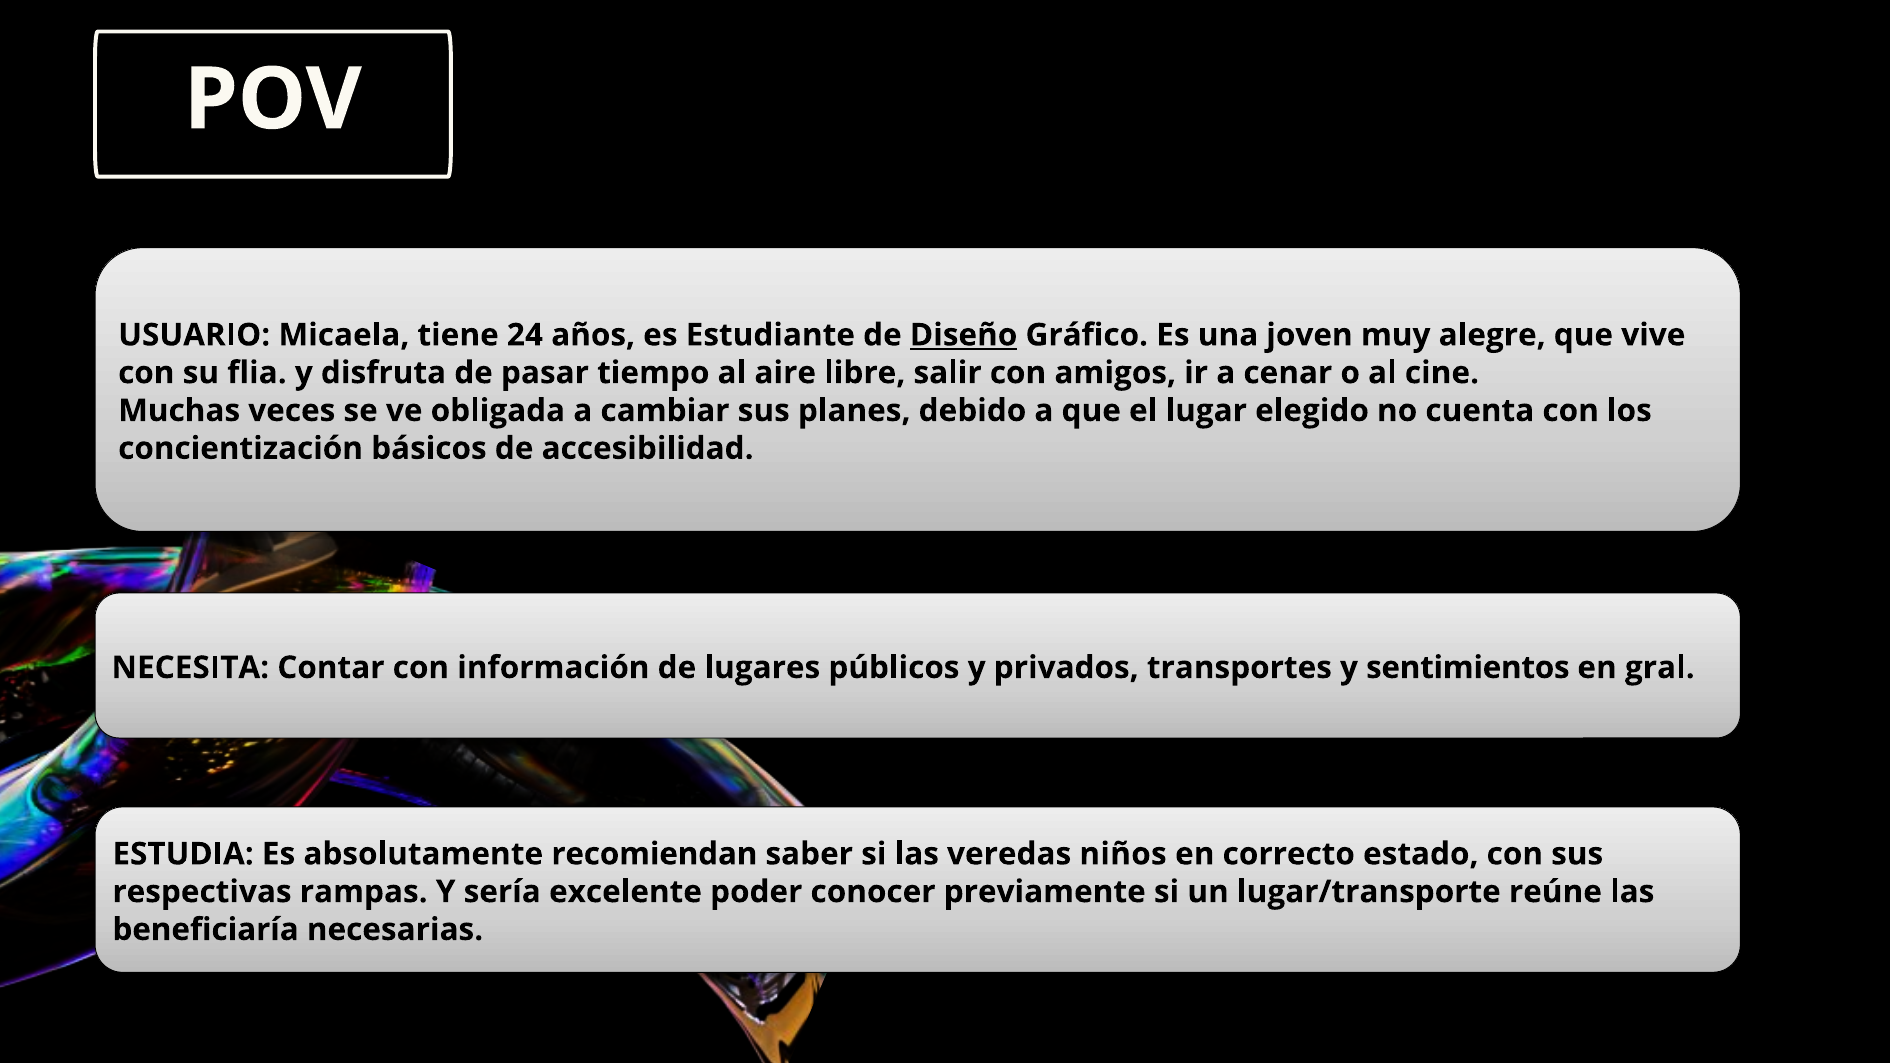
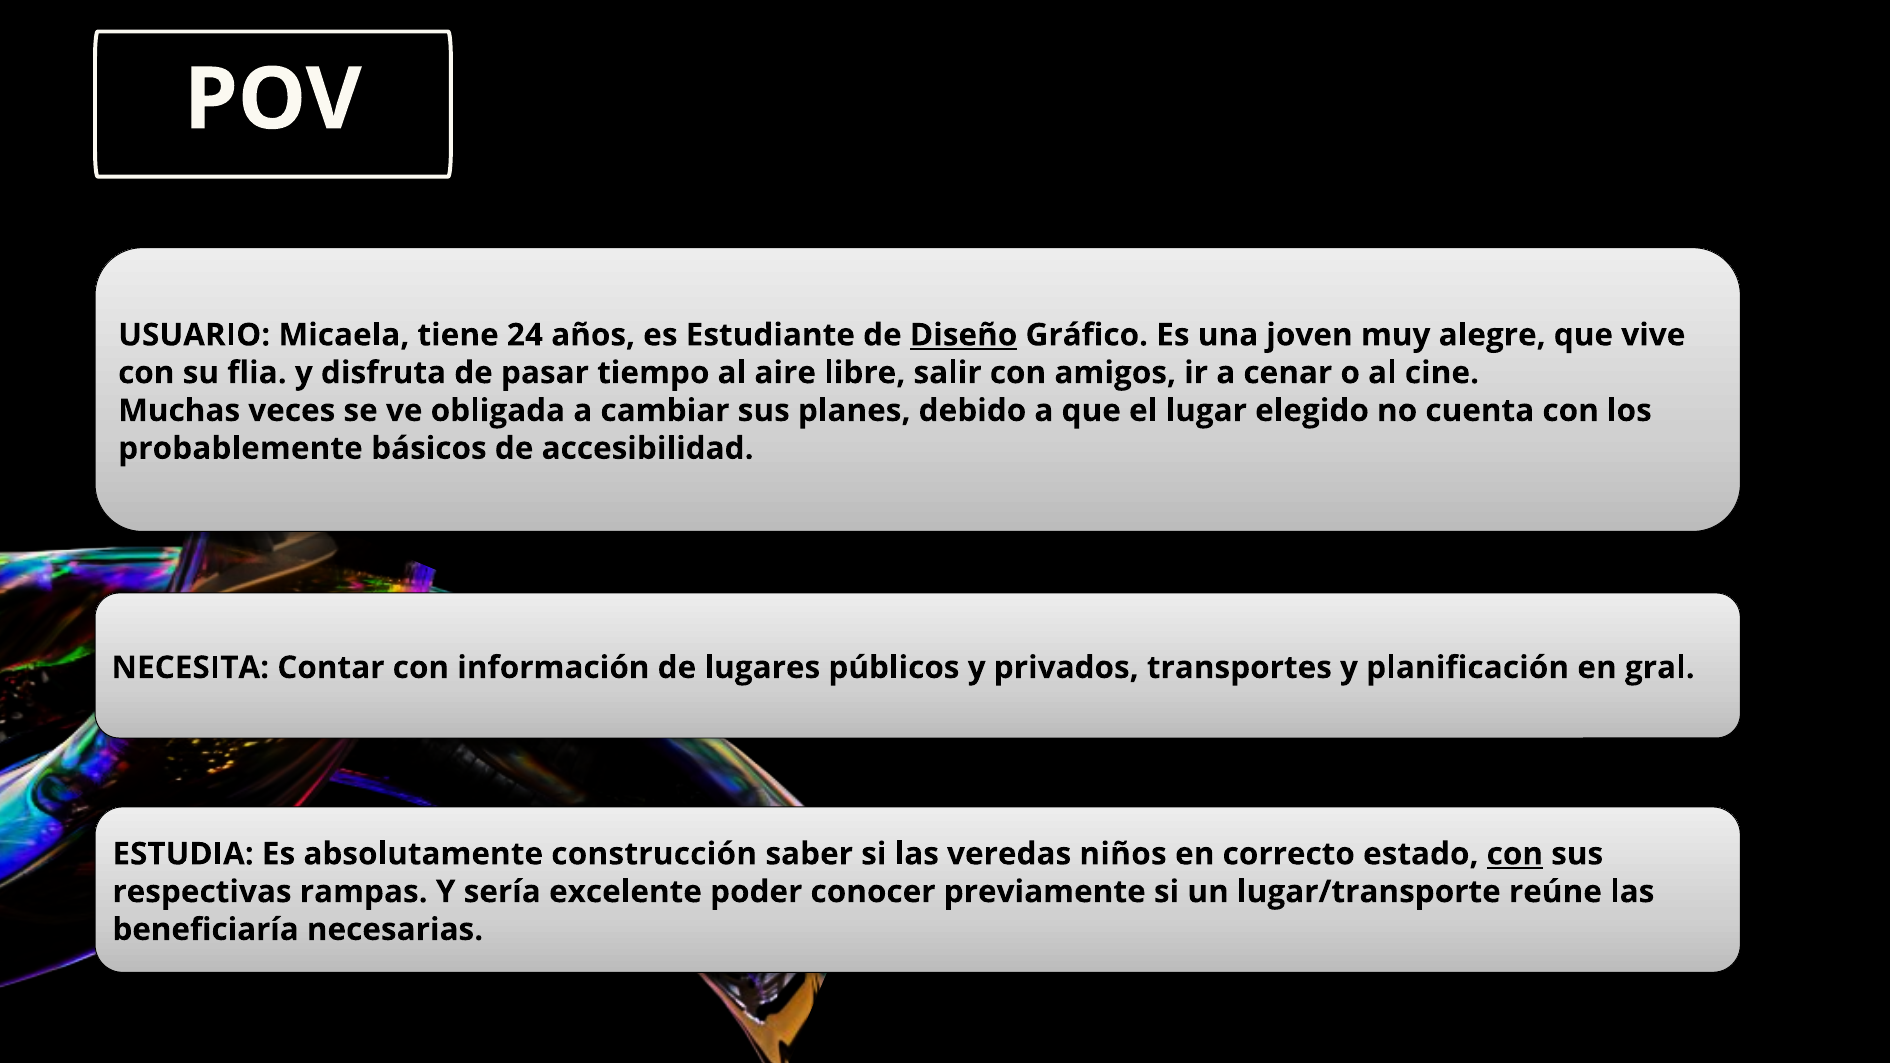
concientización: concientización -> probablemente
sentimientos: sentimientos -> planificación
recomiendan: recomiendan -> construcción
con at (1515, 854) underline: none -> present
